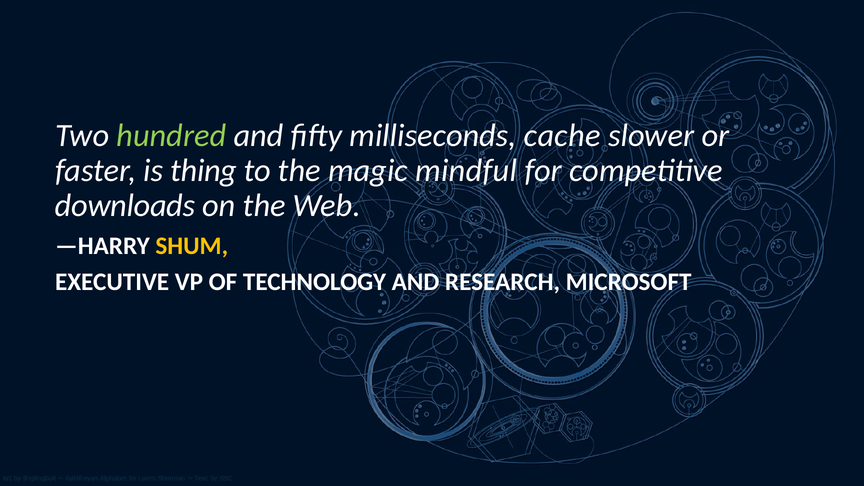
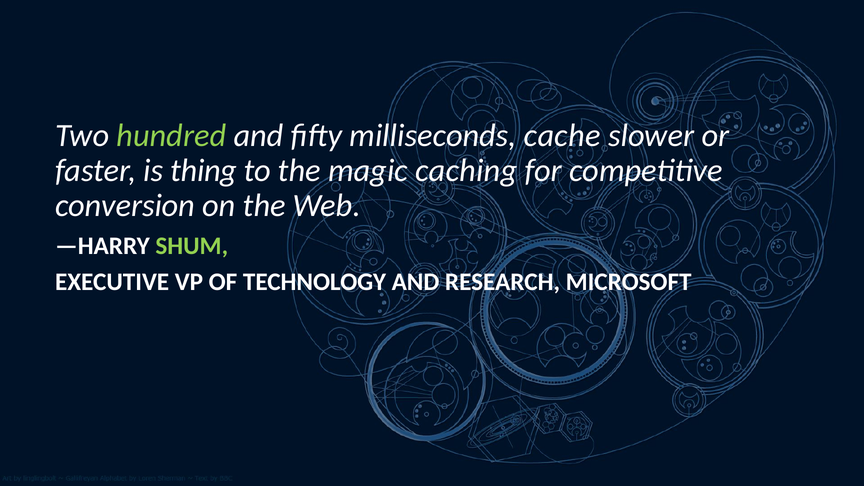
mindful: mindful -> caching
downloads: downloads -> conversion
SHUM colour: yellow -> light green
